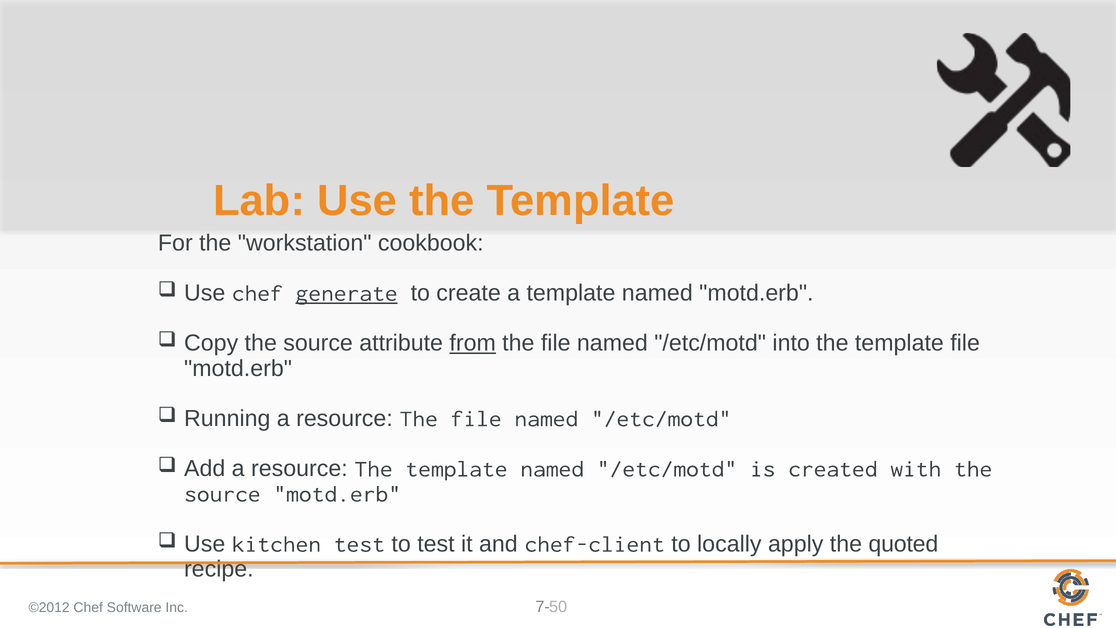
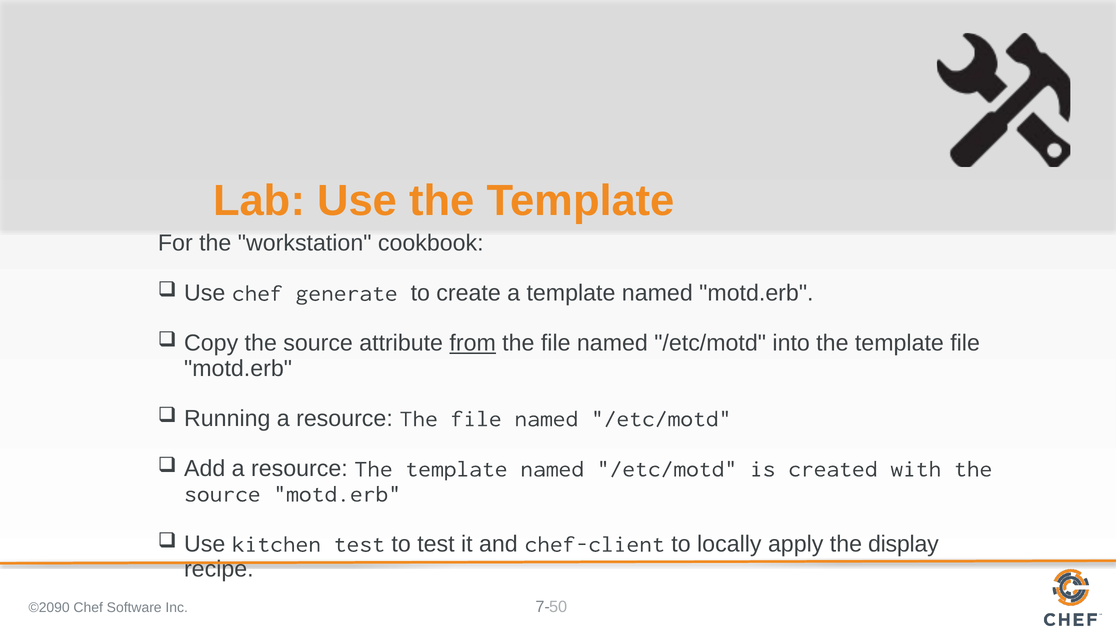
generate underline: present -> none
quoted: quoted -> display
©2012: ©2012 -> ©2090
